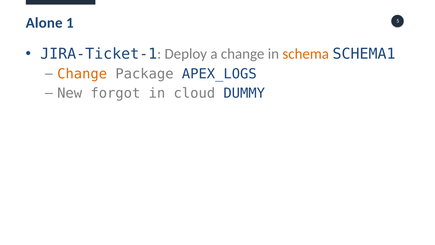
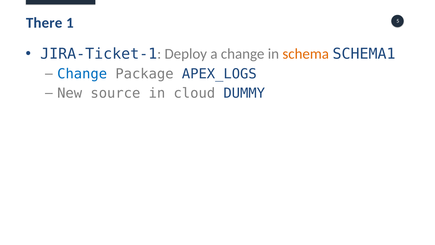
Alone: Alone -> There
Change at (82, 74) colour: orange -> blue
forgot: forgot -> source
